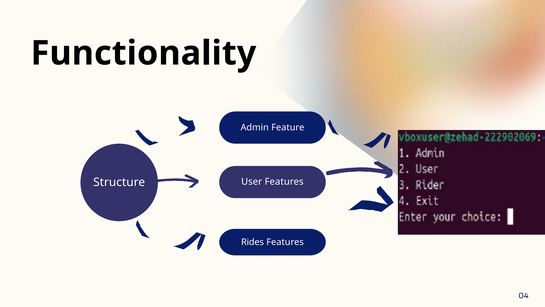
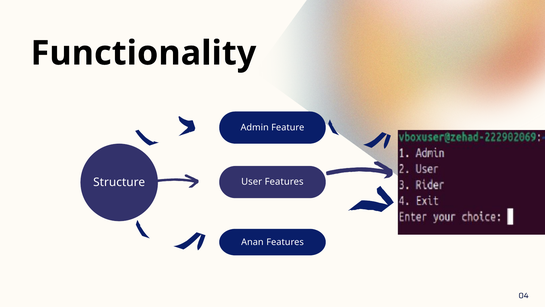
Rides: Rides -> Anan
